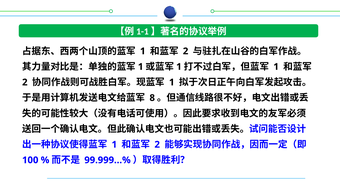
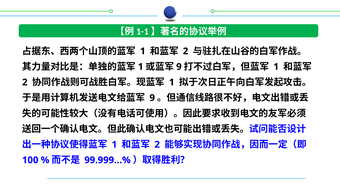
1 at (179, 67): 1 -> 9
8 at (152, 98): 8 -> 9
